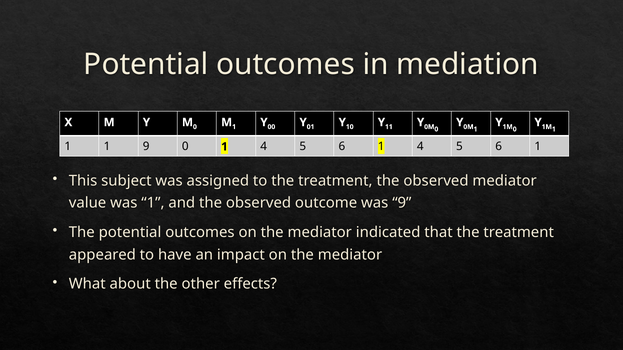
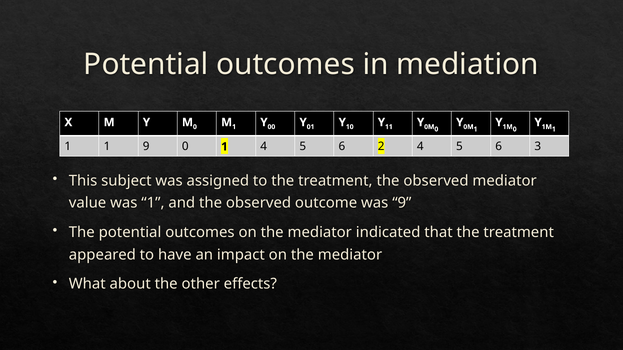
1 at (381, 147): 1 -> 2
1 at (538, 147): 1 -> 3
